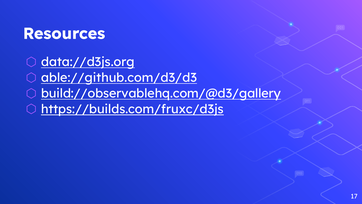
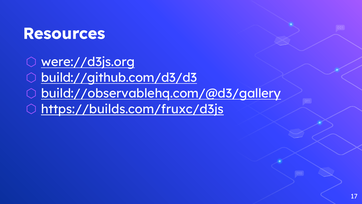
data://d3js.org: data://d3js.org -> were://d3js.org
able://github.com/d3/d3: able://github.com/d3/d3 -> build://github.com/d3/d3
